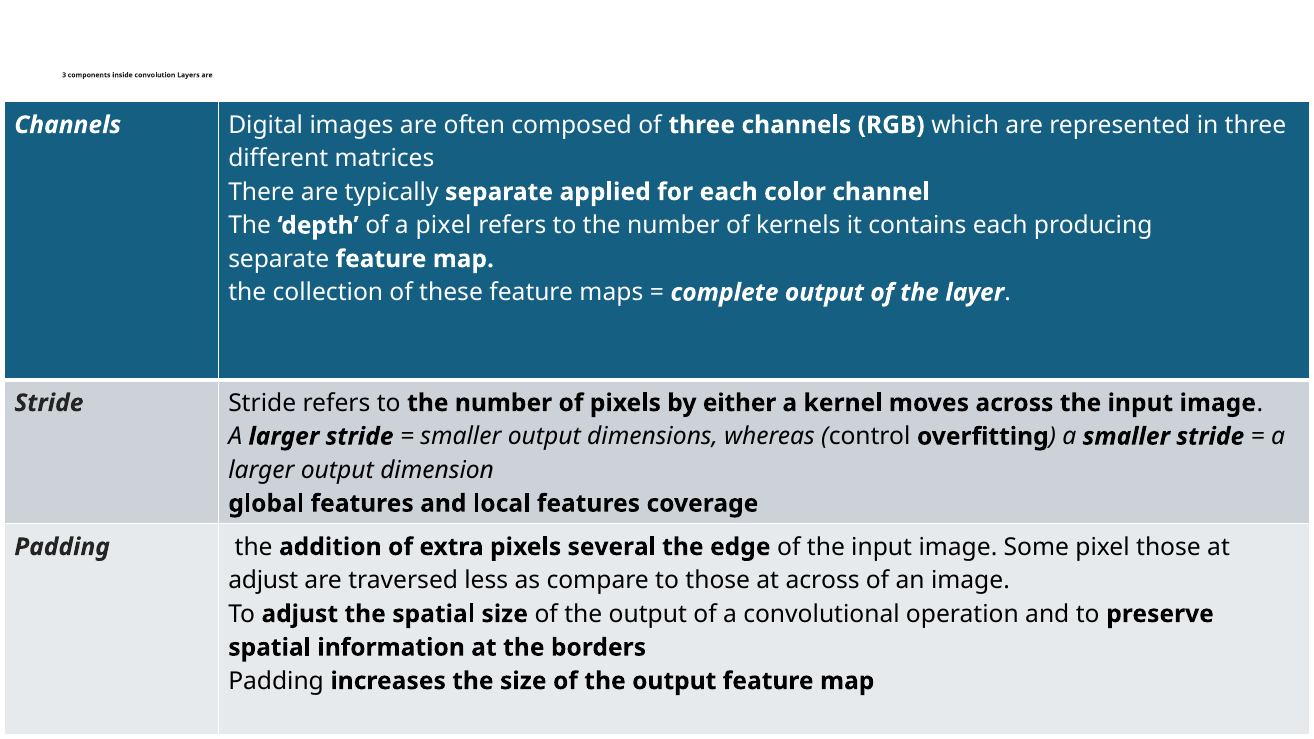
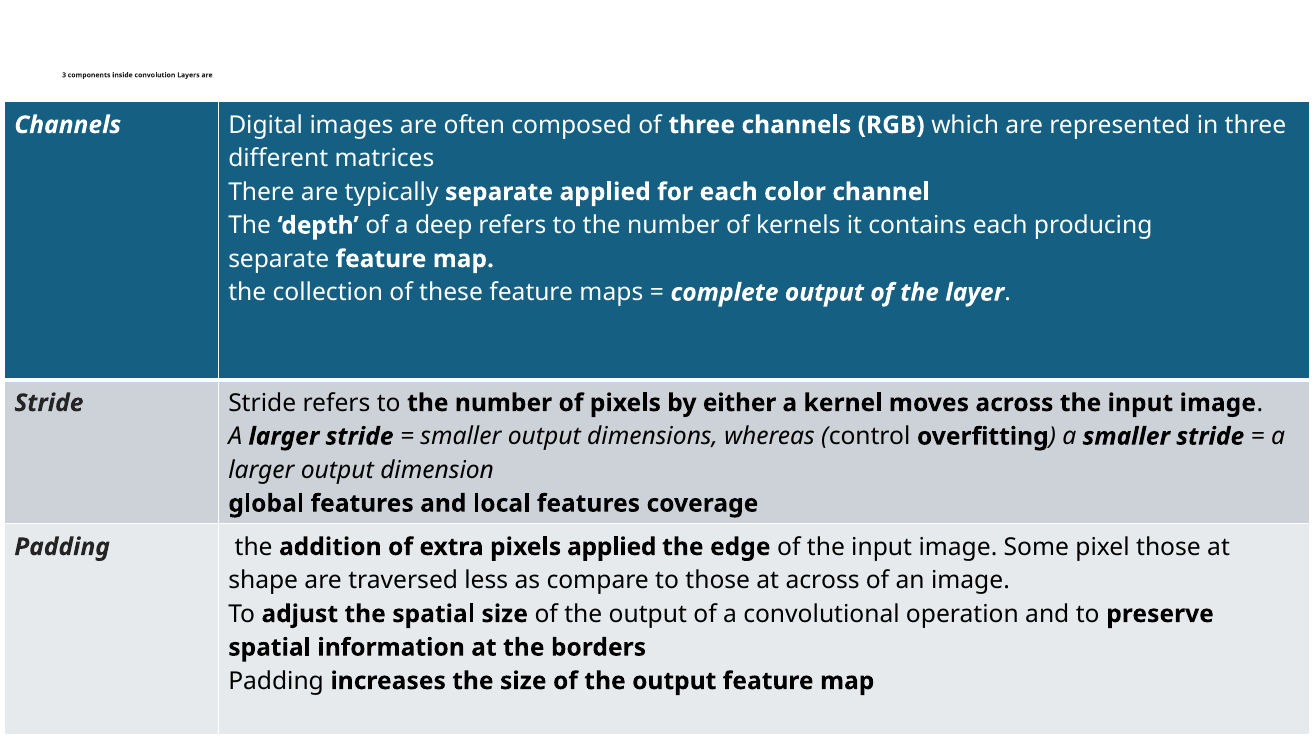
a pixel: pixel -> deep
pixels several: several -> applied
adjust at (263, 581): adjust -> shape
